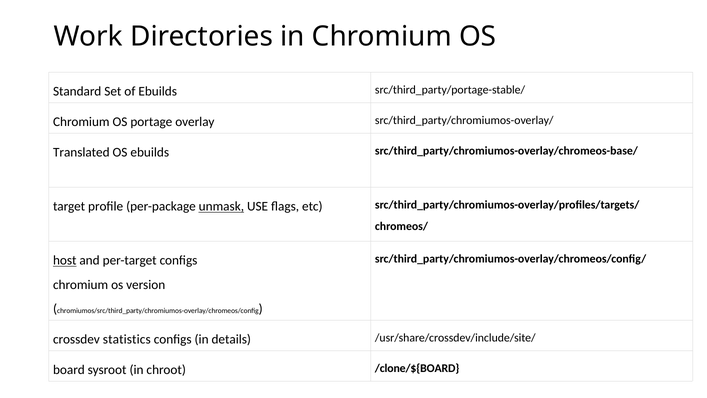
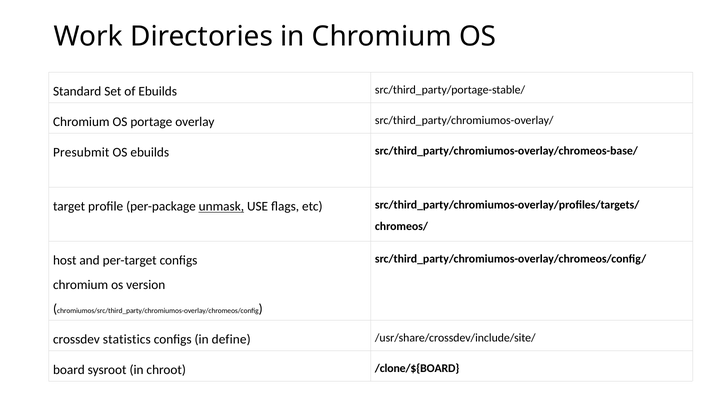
Translated: Translated -> Presubmit
host underline: present -> none
details: details -> define
